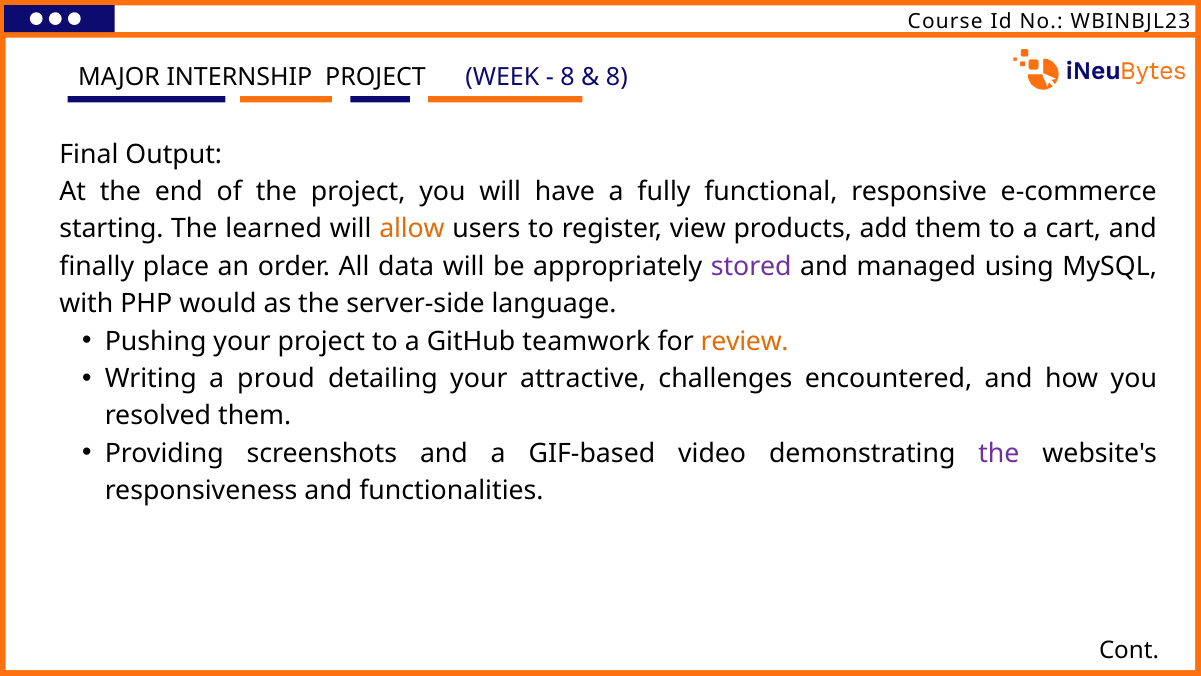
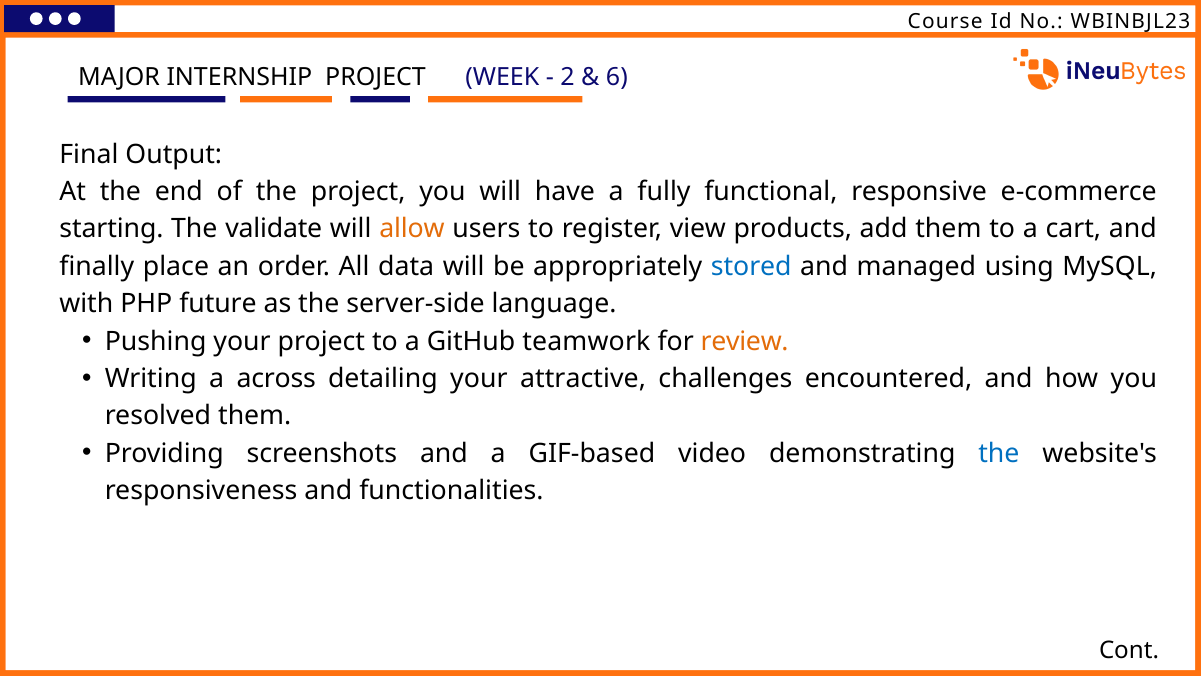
8 at (568, 77): 8 -> 2
8 at (617, 77): 8 -> 6
learned: learned -> validate
stored colour: purple -> blue
would: would -> future
proud: proud -> across
the at (999, 453) colour: purple -> blue
